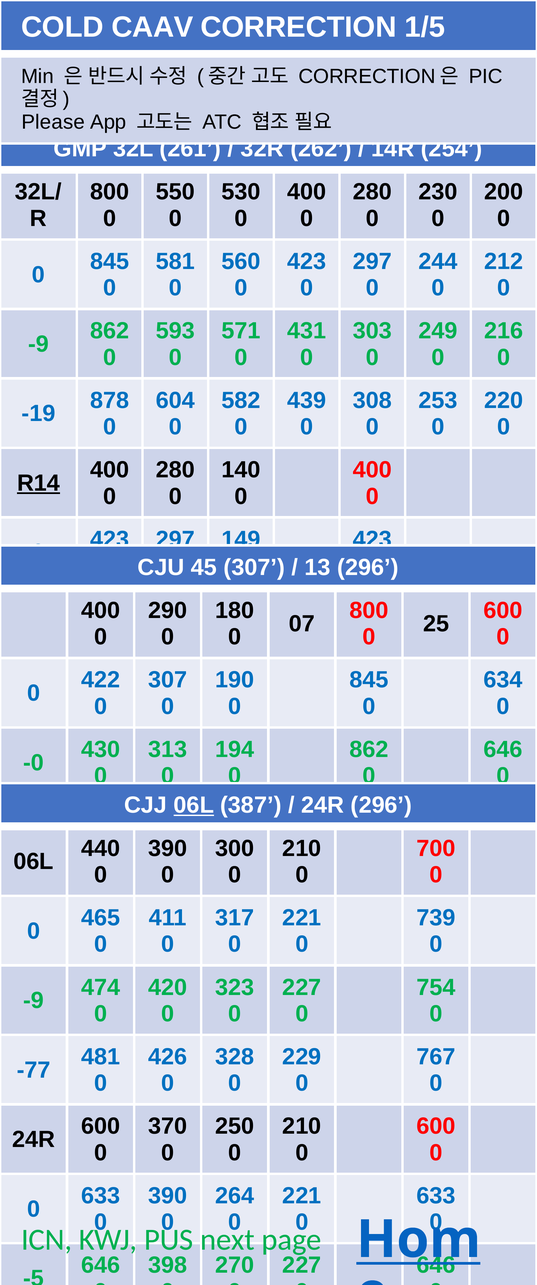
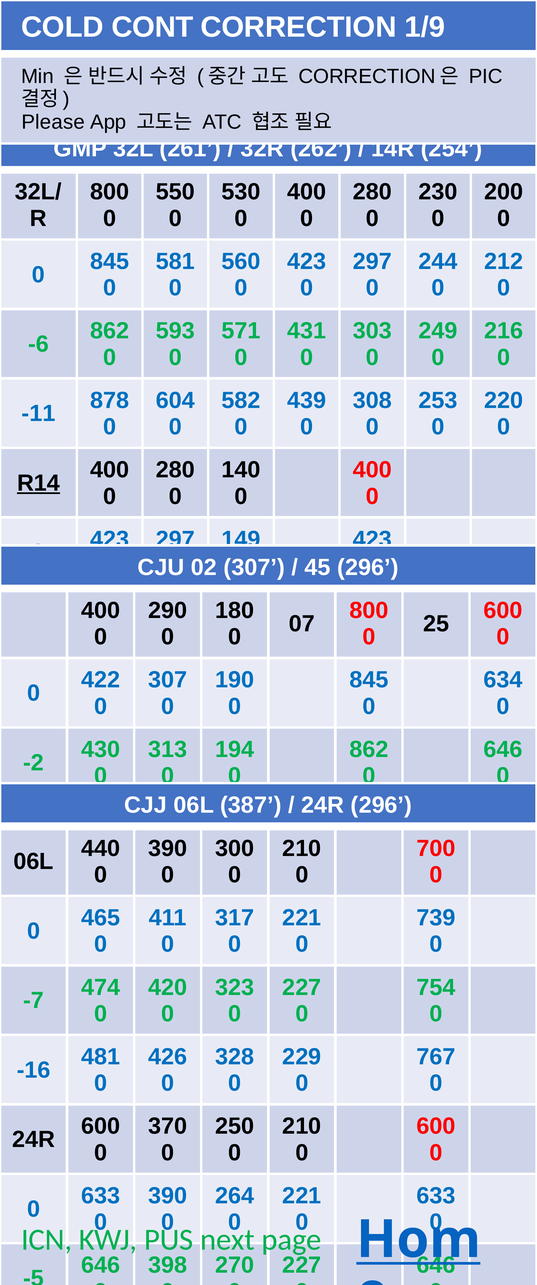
CAAV: CAAV -> CONT
1/5: 1/5 -> 1/9
-9 at (38, 344): -9 -> -6
-19: -19 -> -11
45: 45 -> 02
13: 13 -> 45
-0: -0 -> -2
06L at (194, 805) underline: present -> none
-9 at (34, 1000): -9 -> -7
-77: -77 -> -16
